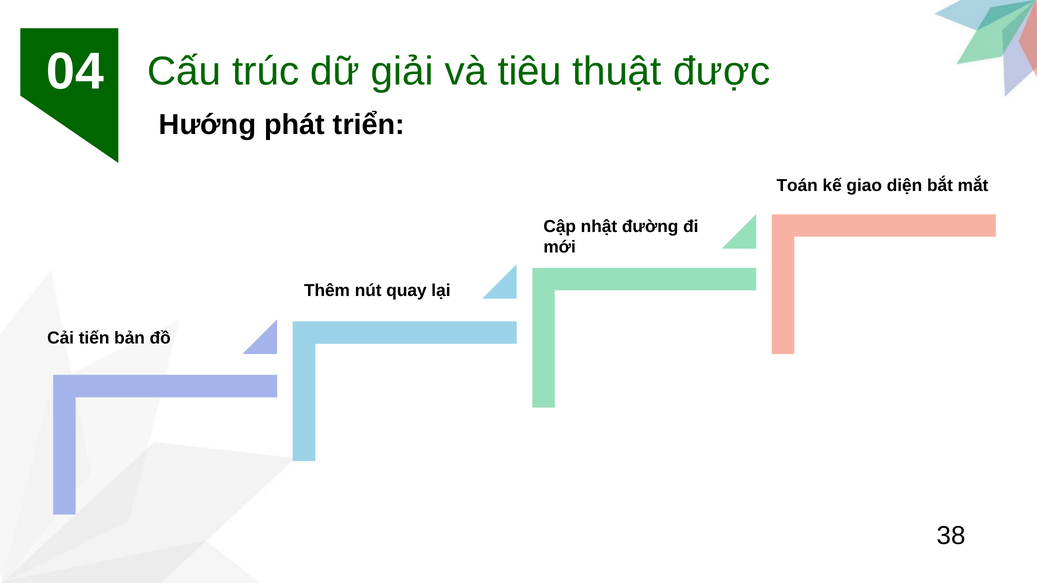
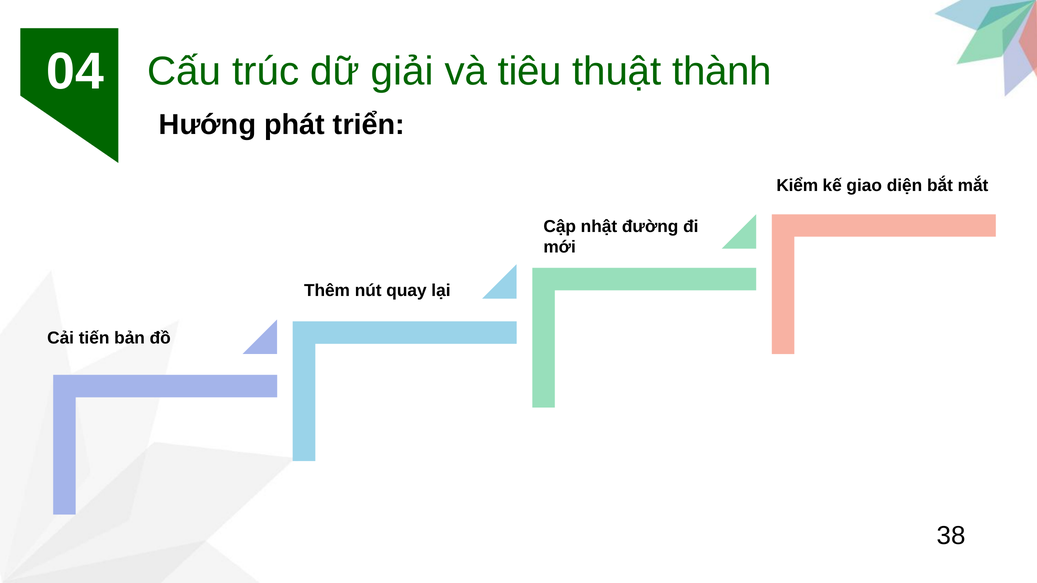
được: được -> thành
Toán: Toán -> Kiểm
